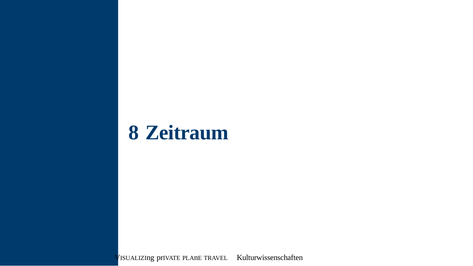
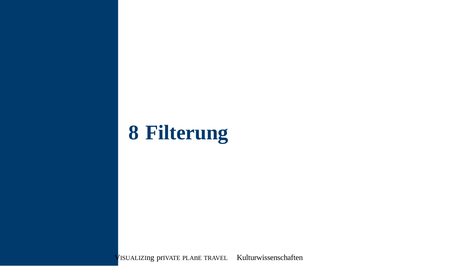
Zeitraum: Zeitraum -> Filterung
